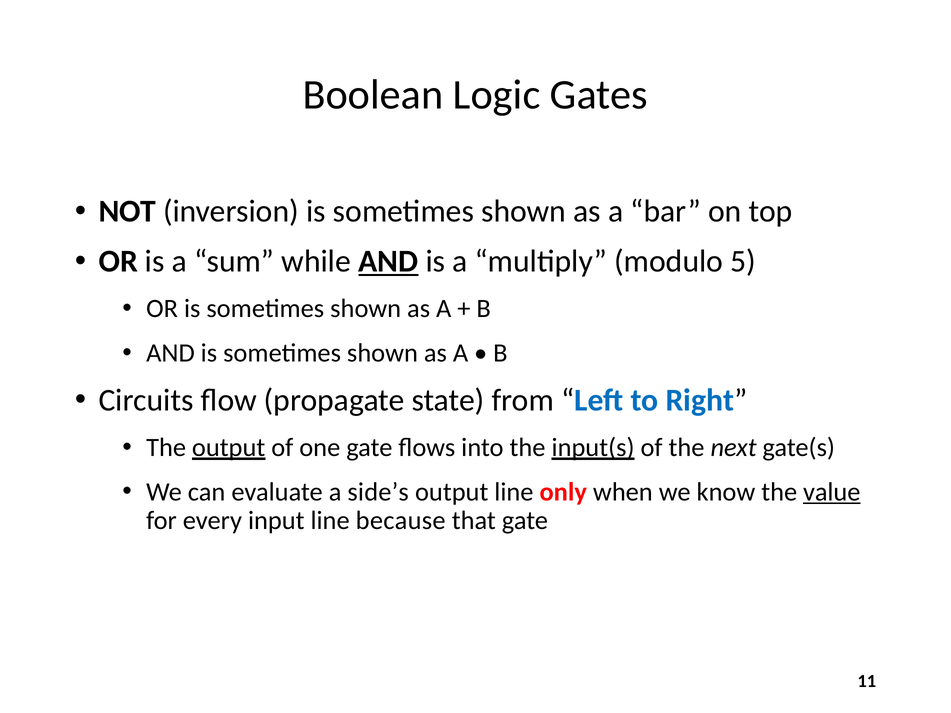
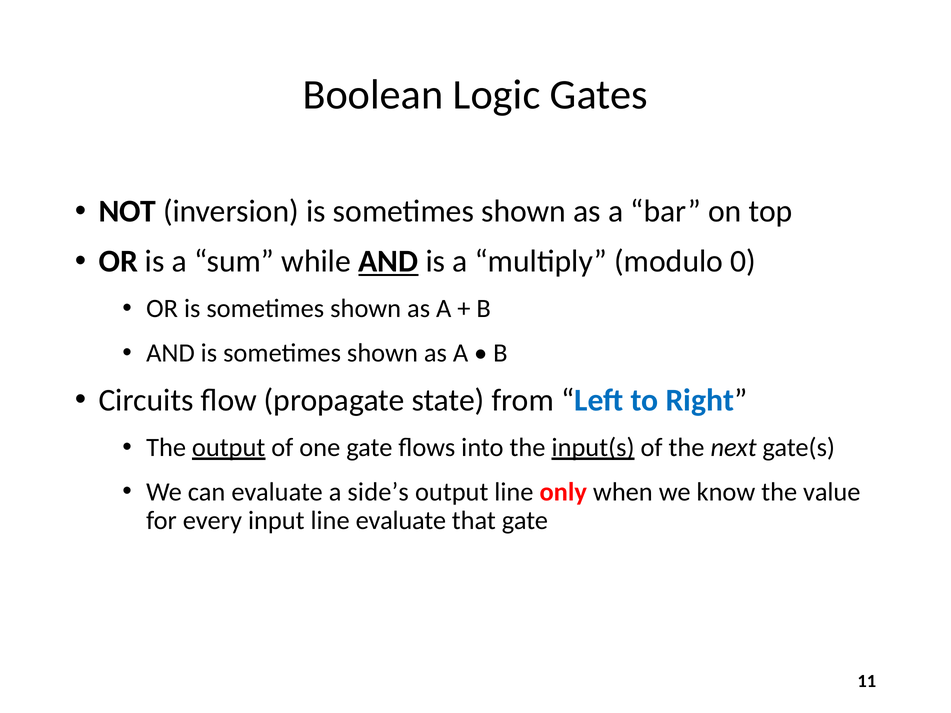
5: 5 -> 0
value underline: present -> none
line because: because -> evaluate
